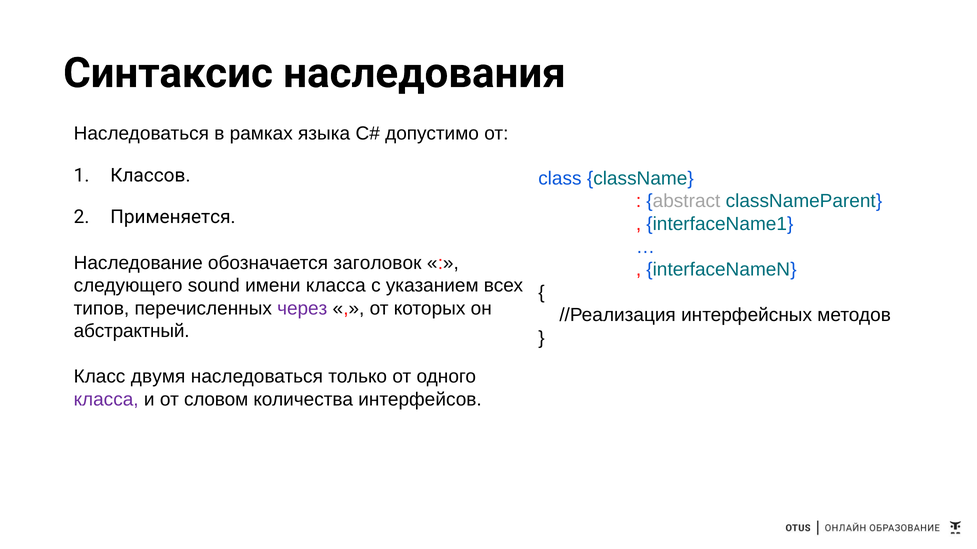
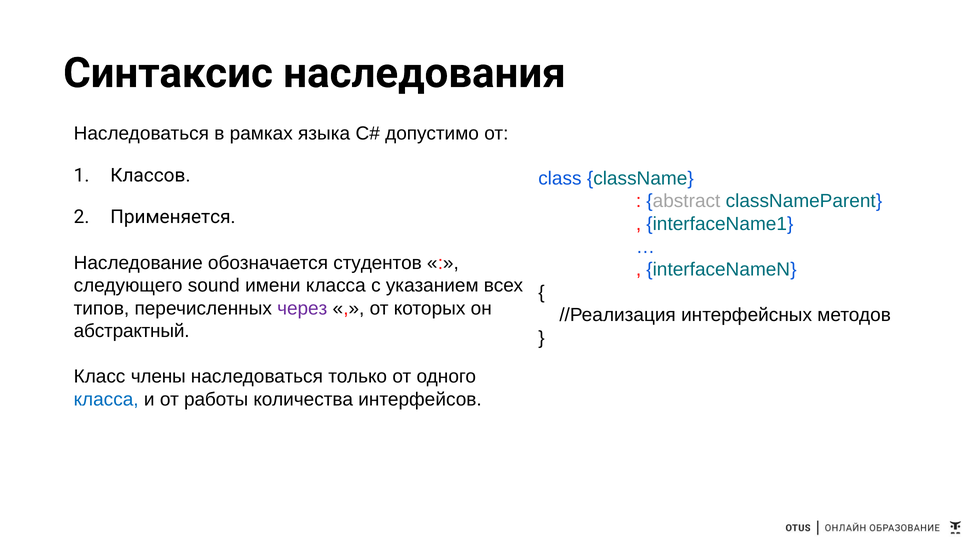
заголовок: заголовок -> студентов
двумя: двумя -> члены
класса at (106, 400) colour: purple -> blue
словом: словом -> работы
